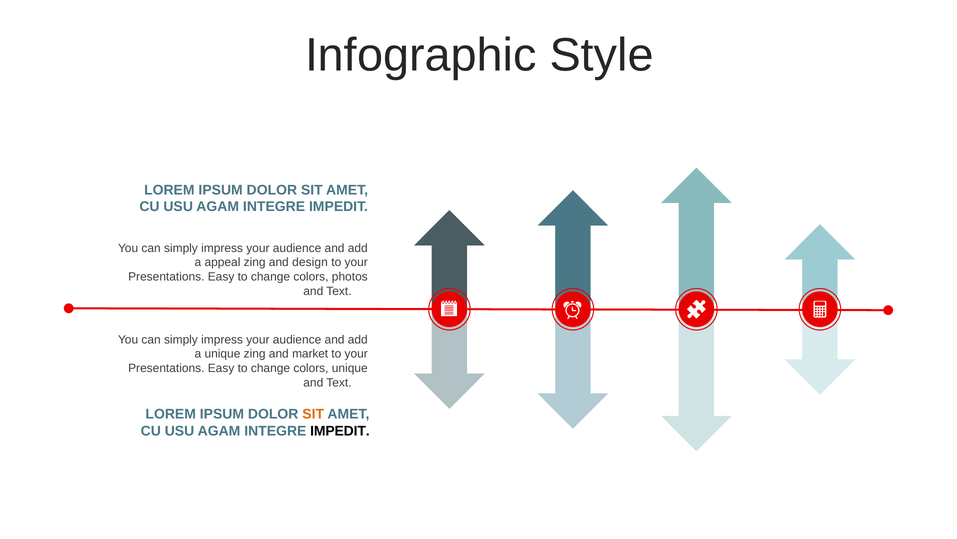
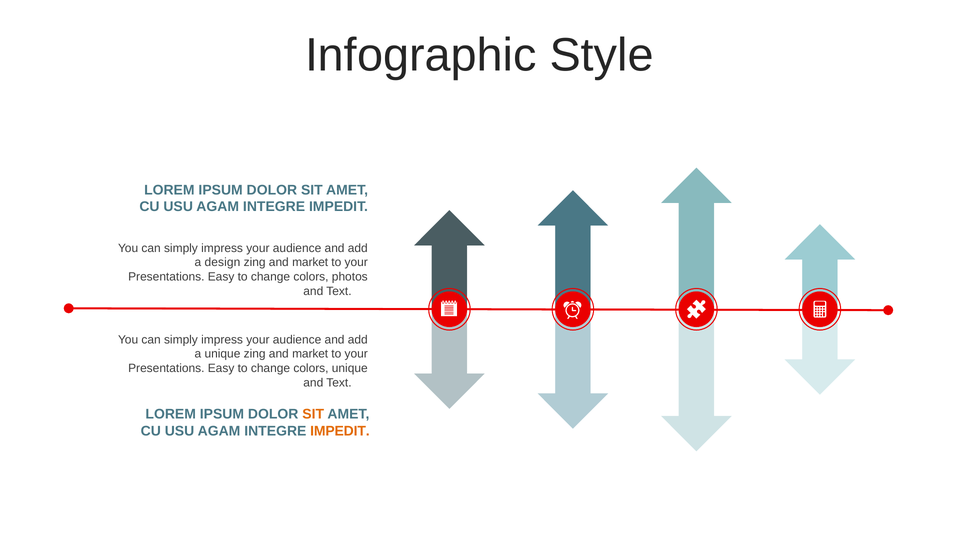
appeal: appeal -> design
design at (310, 262): design -> market
IMPEDIT at (340, 431) colour: black -> orange
